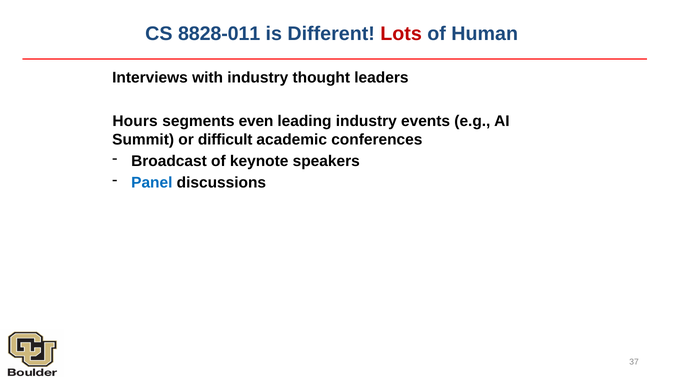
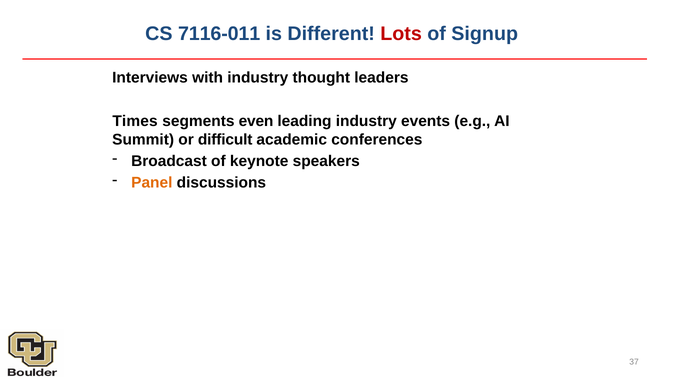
8828-011: 8828-011 -> 7116-011
Human: Human -> Signup
Hours: Hours -> Times
Panel colour: blue -> orange
